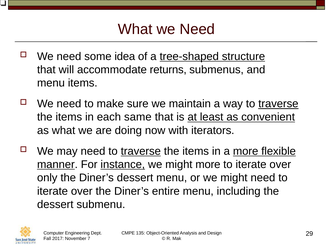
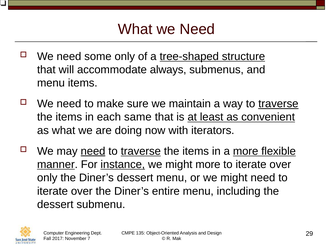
some idea: idea -> only
returns: returns -> always
need at (93, 151) underline: none -> present
